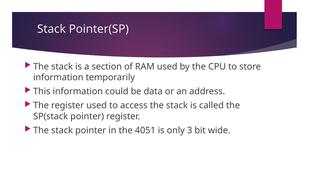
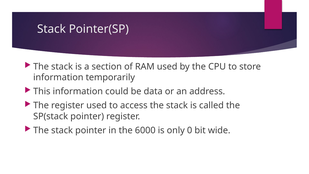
4051: 4051 -> 6000
3: 3 -> 0
